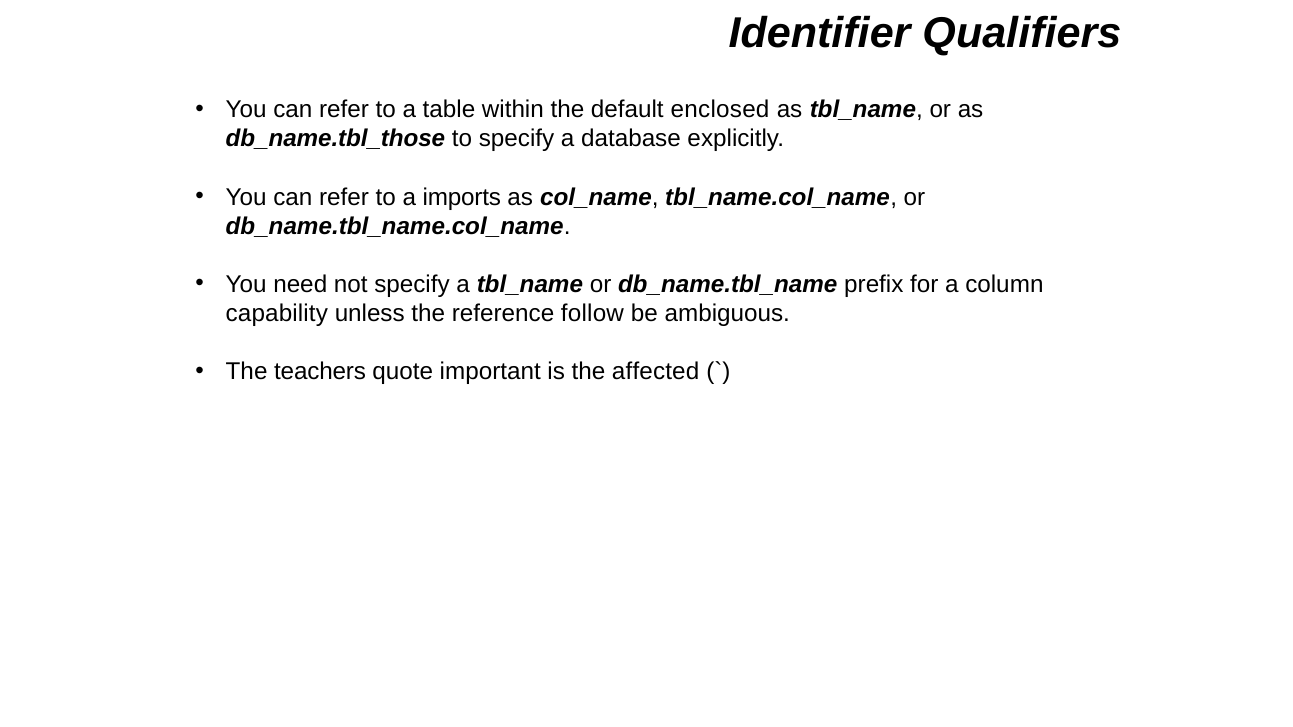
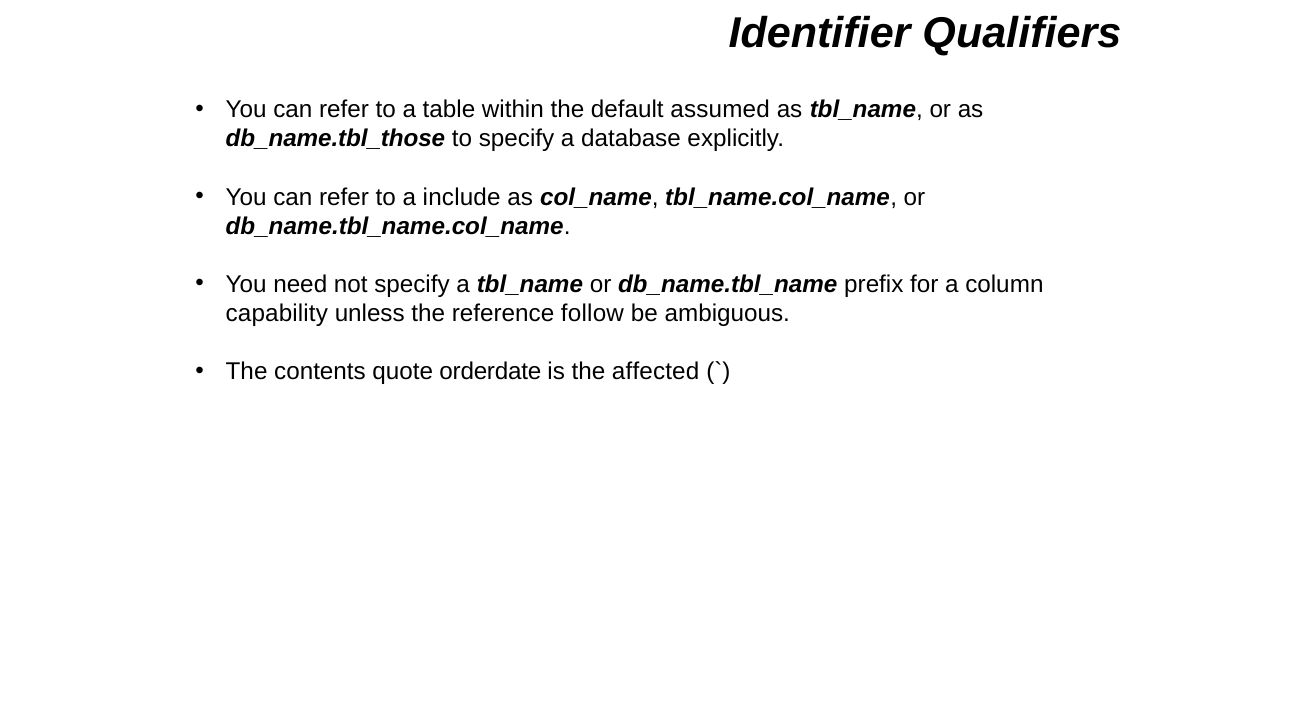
enclosed: enclosed -> assumed
imports: imports -> include
teachers: teachers -> contents
important: important -> orderdate
